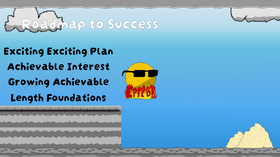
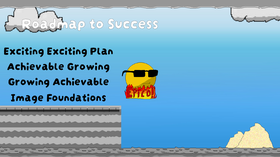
Achievable Interest: Interest -> Growing
Length: Length -> Image
